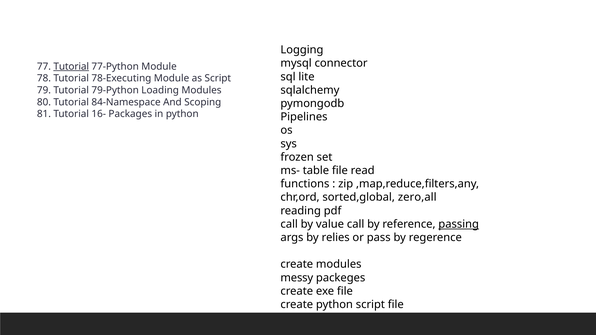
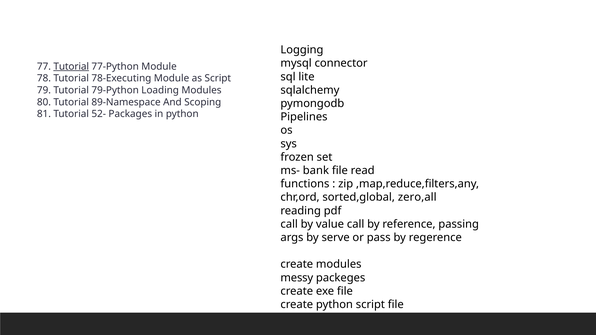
84-Namespace: 84-Namespace -> 89-Namespace
16-: 16- -> 52-
table: table -> bank
passing underline: present -> none
relies: relies -> serve
